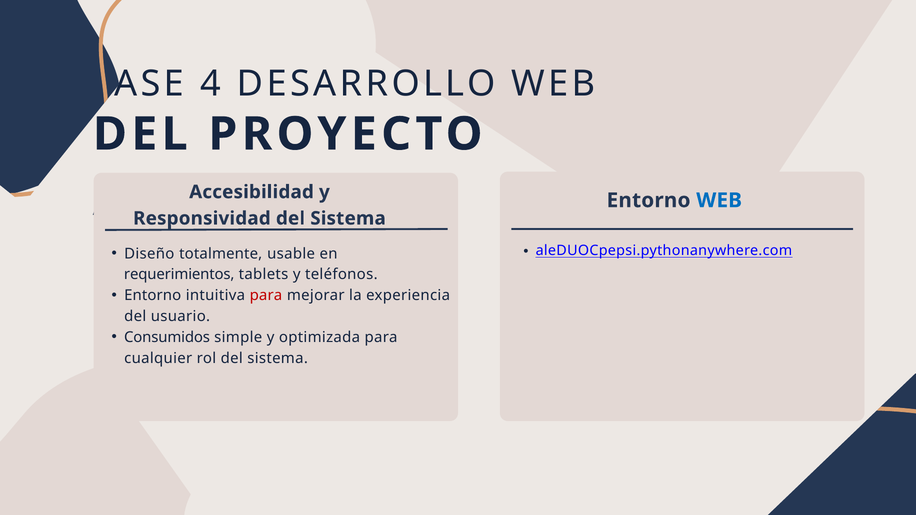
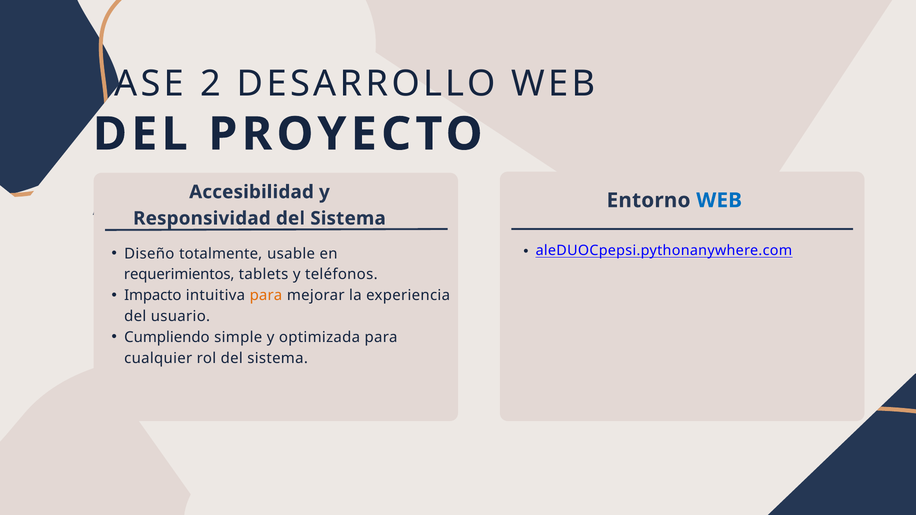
4: 4 -> 2
Entorno at (153, 296): Entorno -> Impacto
para at (266, 296) colour: red -> orange
Consumidos: Consumidos -> Cumpliendo
